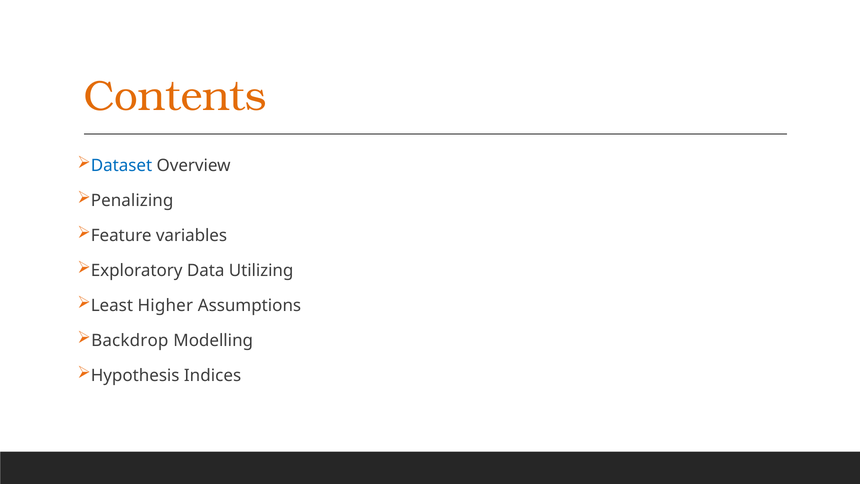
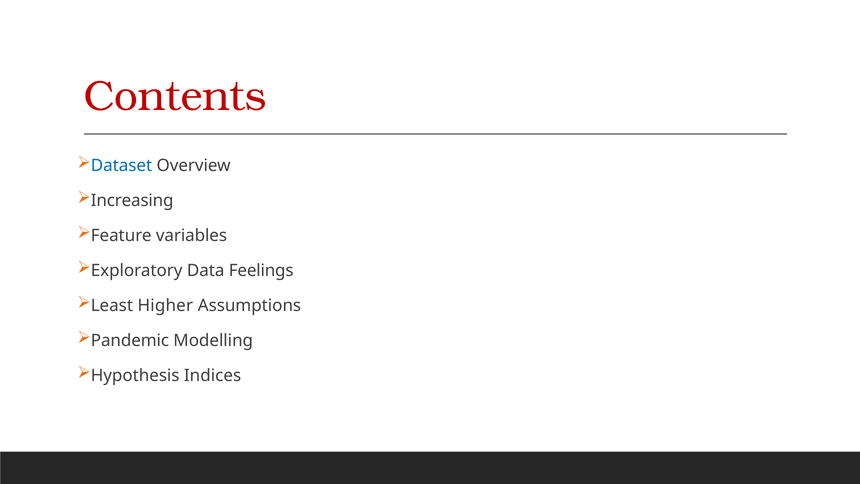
Contents colour: orange -> red
Penalizing: Penalizing -> Increasing
Utilizing: Utilizing -> Feelings
Backdrop: Backdrop -> Pandemic
